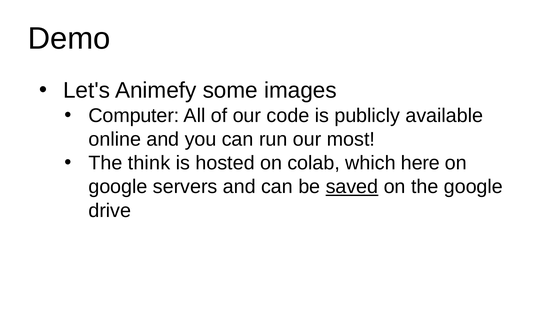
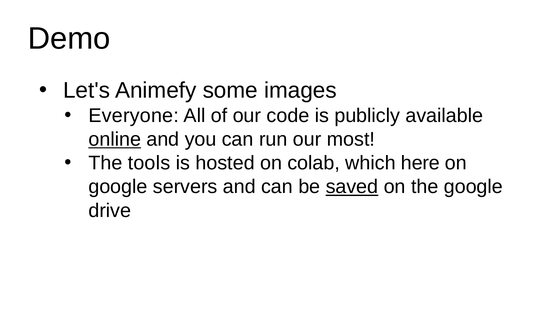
Computer: Computer -> Everyone
online underline: none -> present
think: think -> tools
